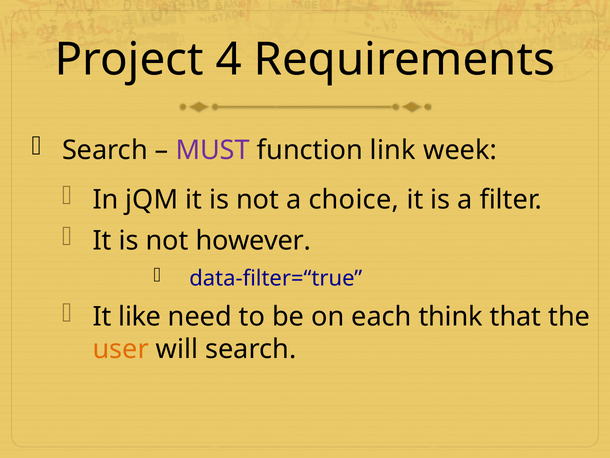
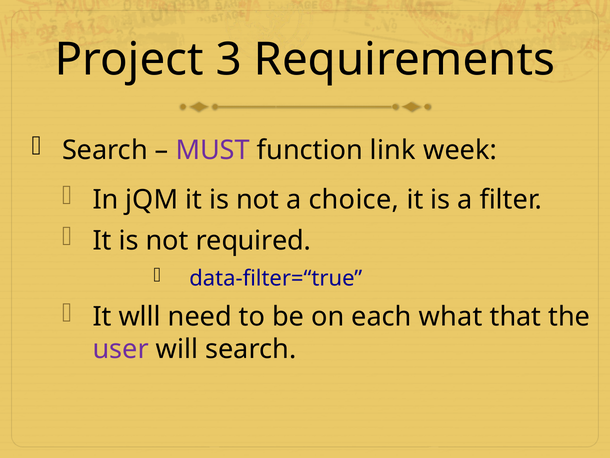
4: 4 -> 3
however: however -> required
like: like -> wlll
think: think -> what
user colour: orange -> purple
